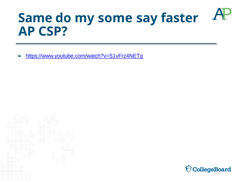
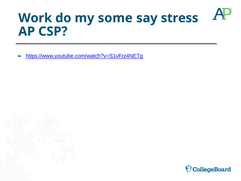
Same: Same -> Work
faster: faster -> stress
